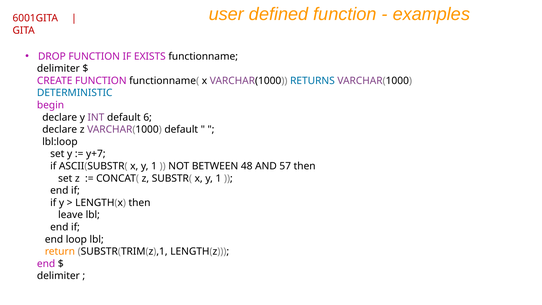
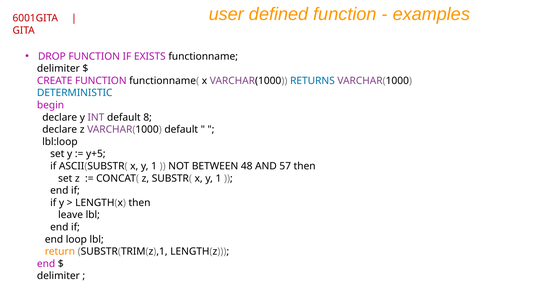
6: 6 -> 8
y+7: y+7 -> y+5
